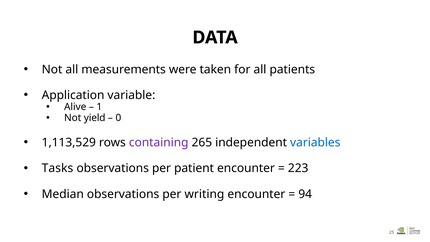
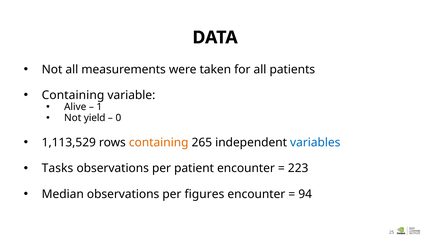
Application at (73, 95): Application -> Containing
containing at (159, 142) colour: purple -> orange
writing: writing -> figures
